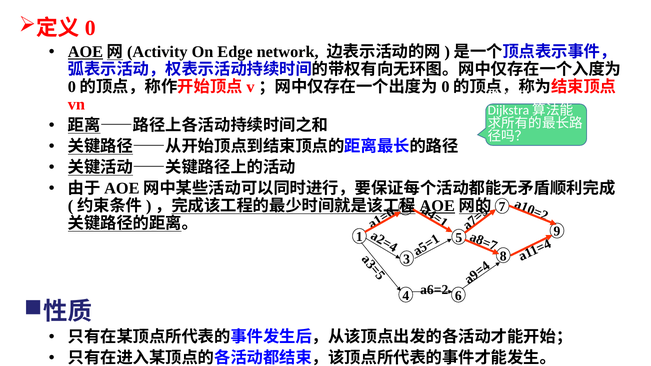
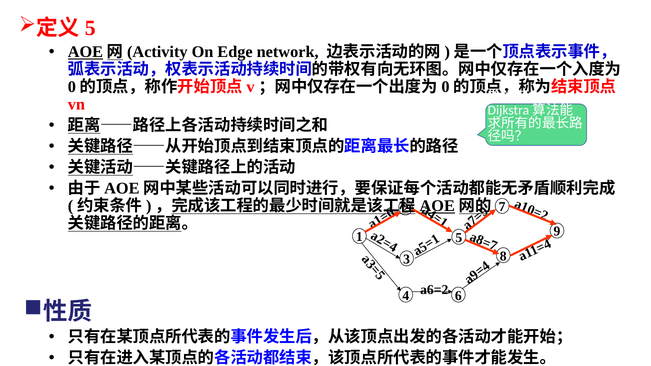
0 at (90, 28): 0 -> 5
